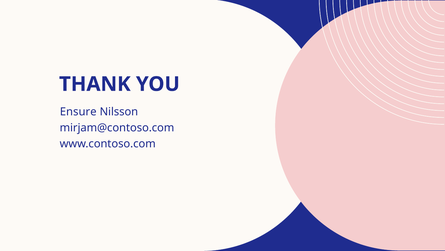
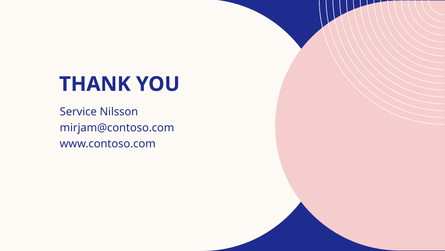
Ensure: Ensure -> Service
